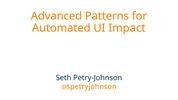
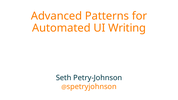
Impact: Impact -> Writing
